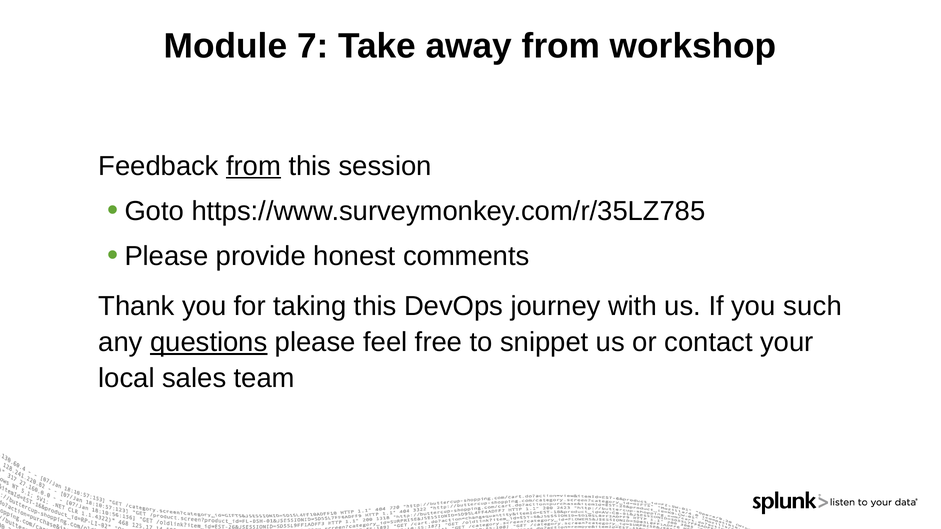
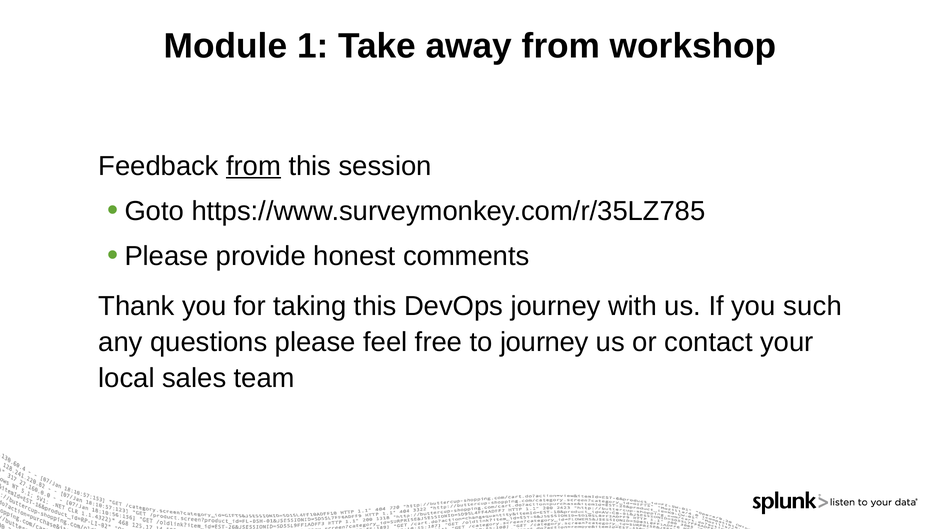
7: 7 -> 1
questions underline: present -> none
to snippet: snippet -> journey
